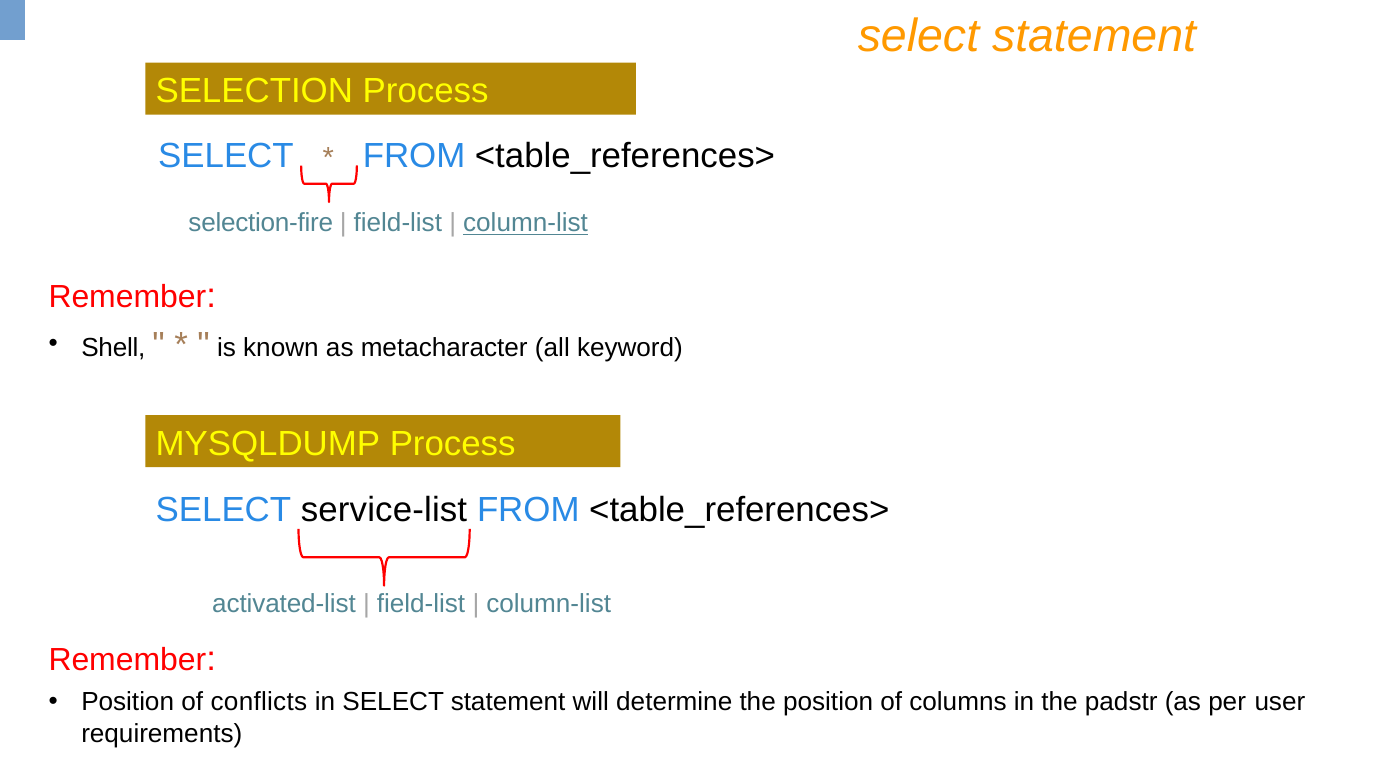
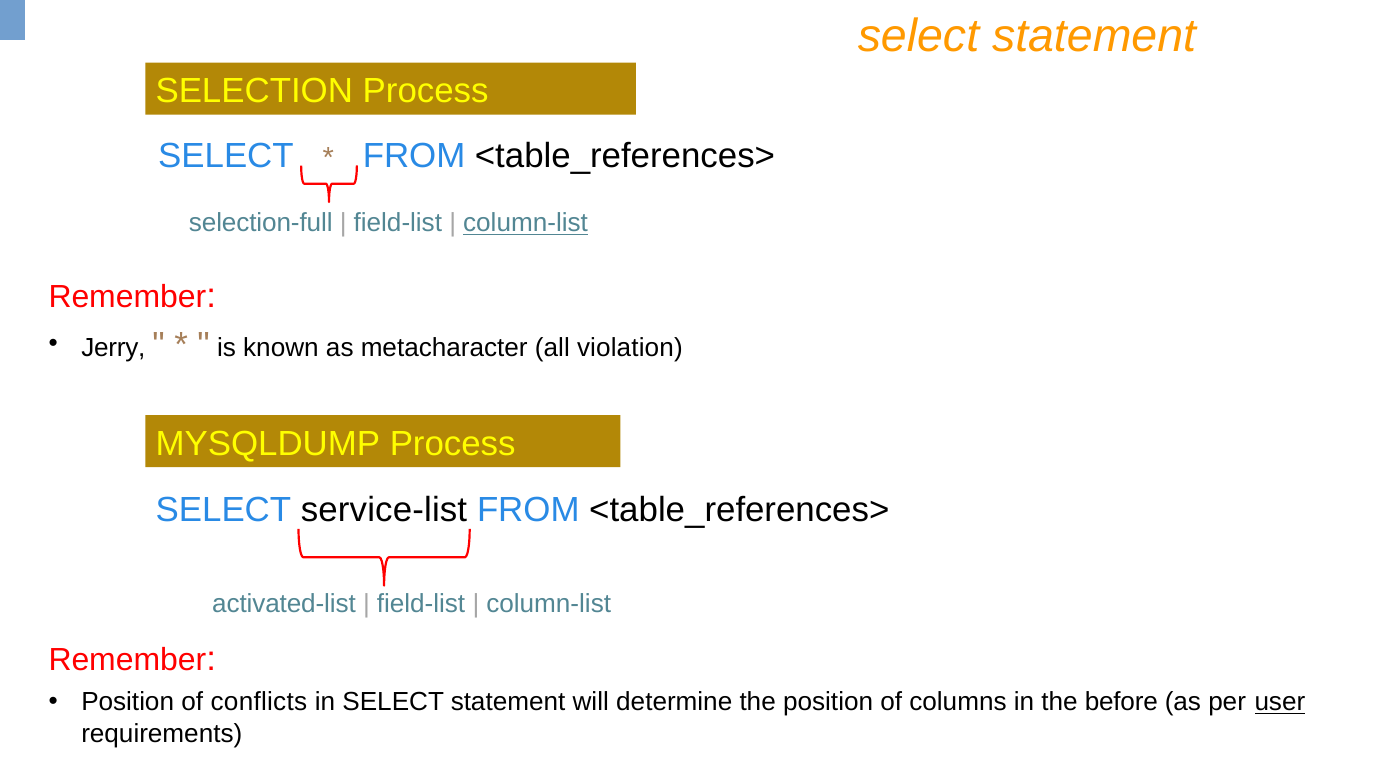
selection-fire: selection-fire -> selection-full
Shell: Shell -> Jerry
keyword: keyword -> violation
padstr: padstr -> before
user underline: none -> present
